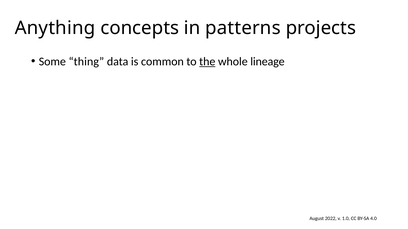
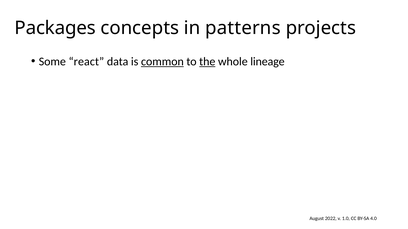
Anything: Anything -> Packages
thing: thing -> react
common underline: none -> present
